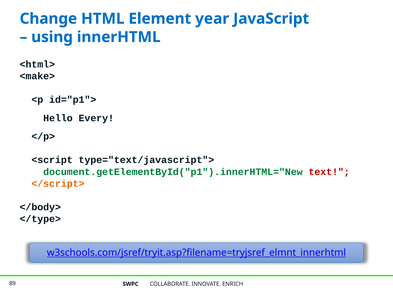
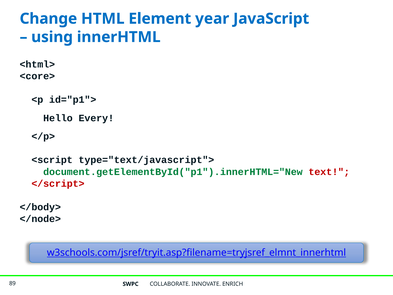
<make>: <make> -> <core>
</script> colour: orange -> red
</type>: </type> -> </node>
